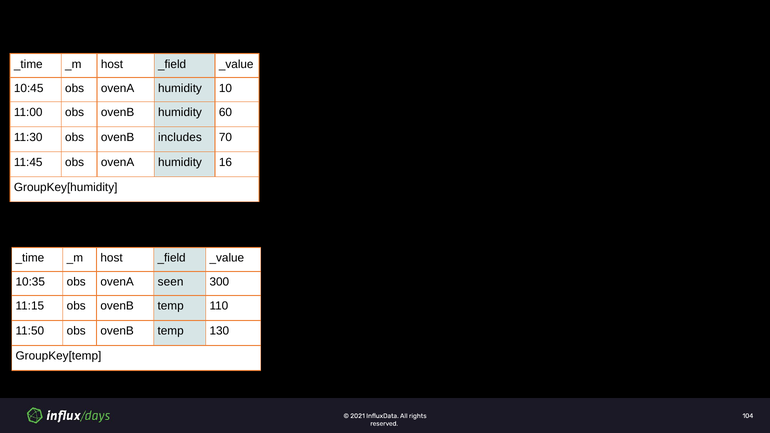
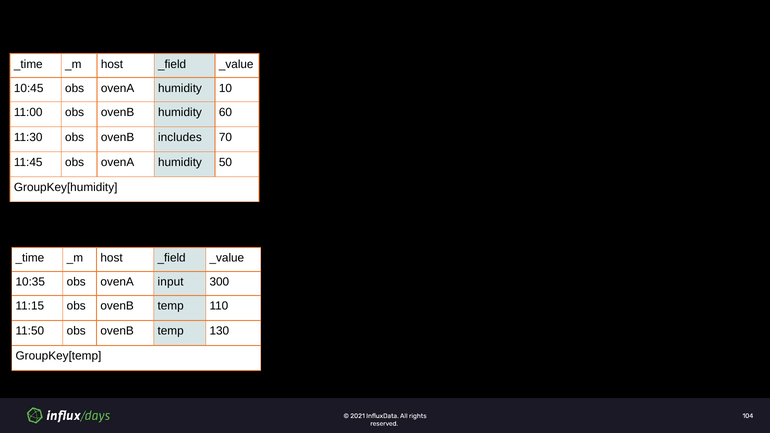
16: 16 -> 50
seen: seen -> input
